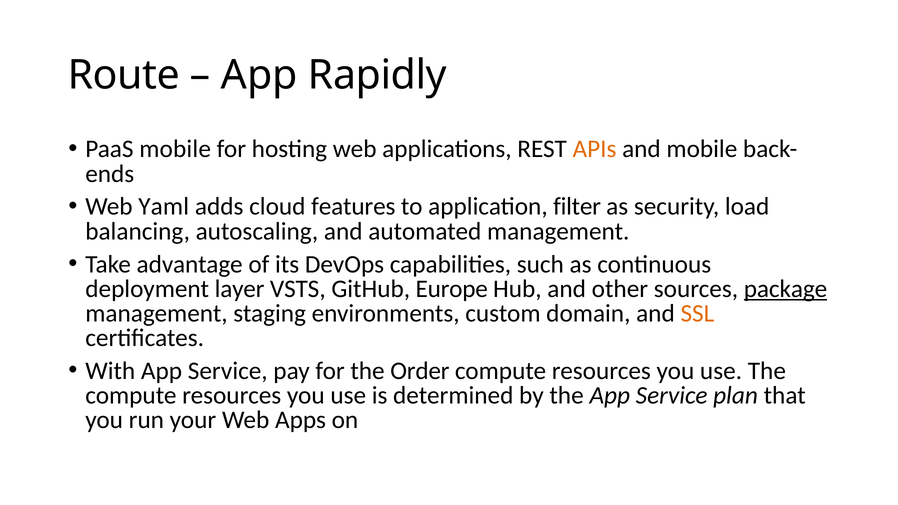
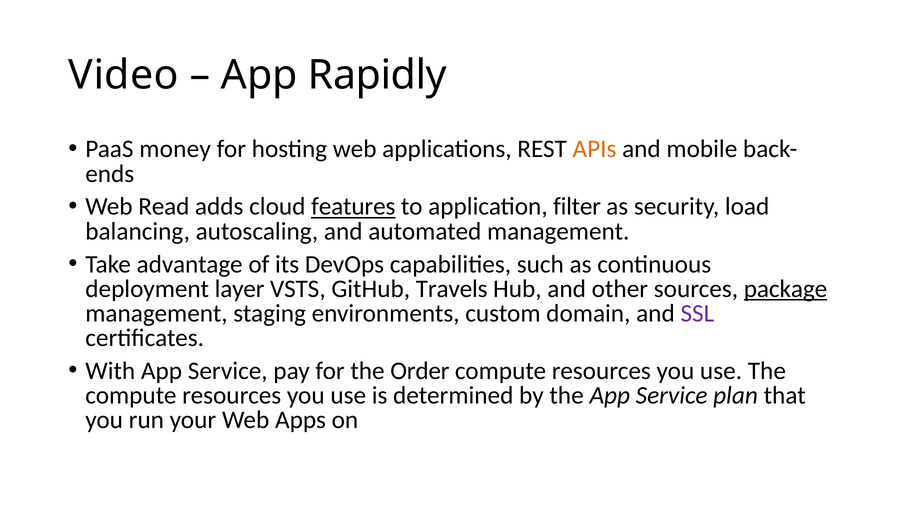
Route: Route -> Video
PaaS mobile: mobile -> money
Yaml: Yaml -> Read
features underline: none -> present
Europe: Europe -> Travels
SSL colour: orange -> purple
